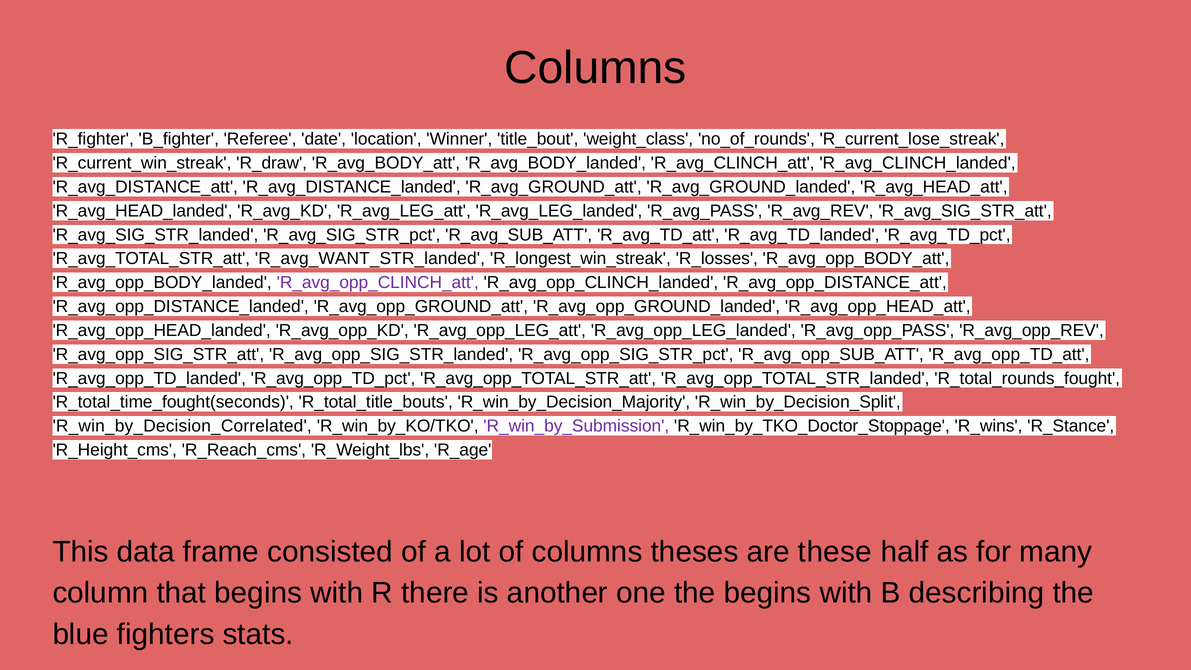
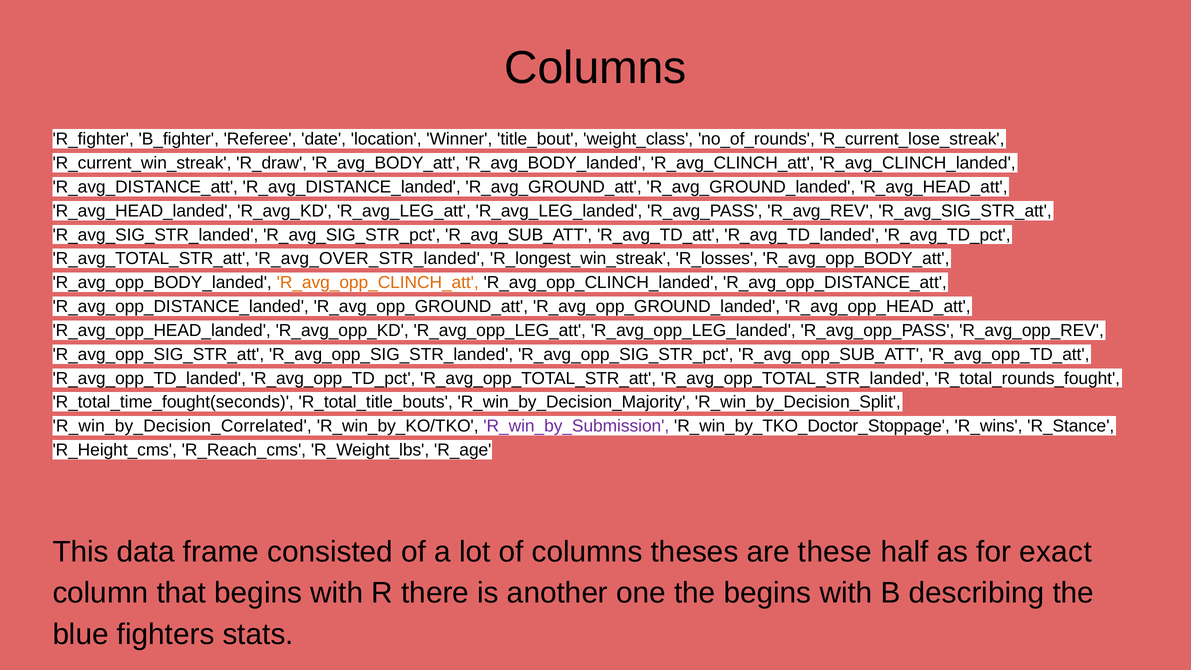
R_avg_WANT_STR_landed: R_avg_WANT_STR_landed -> R_avg_OVER_STR_landed
R_avg_opp_CLINCH_att colour: purple -> orange
many: many -> exact
